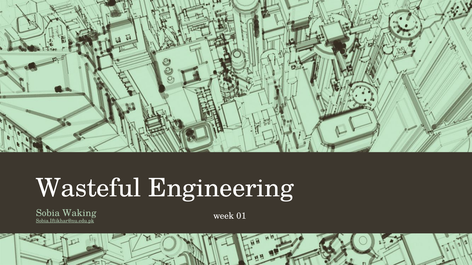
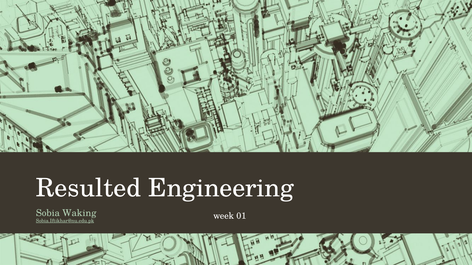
Wasteful: Wasteful -> Resulted
